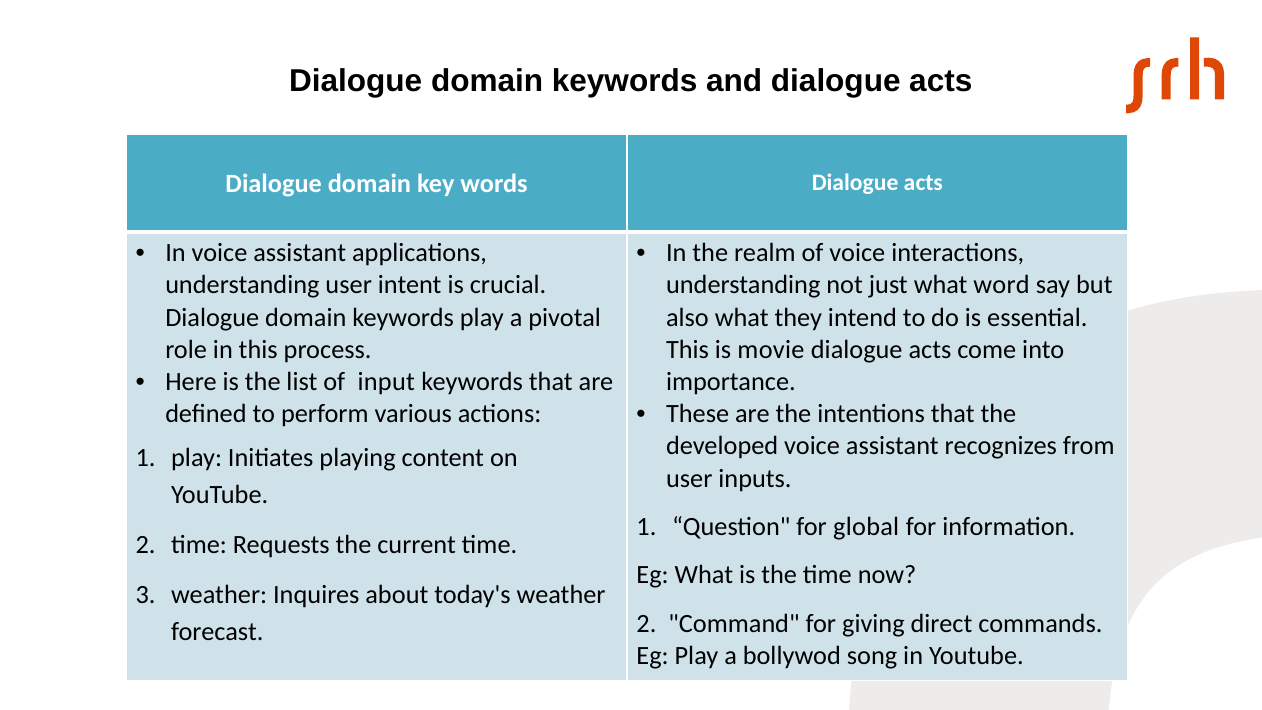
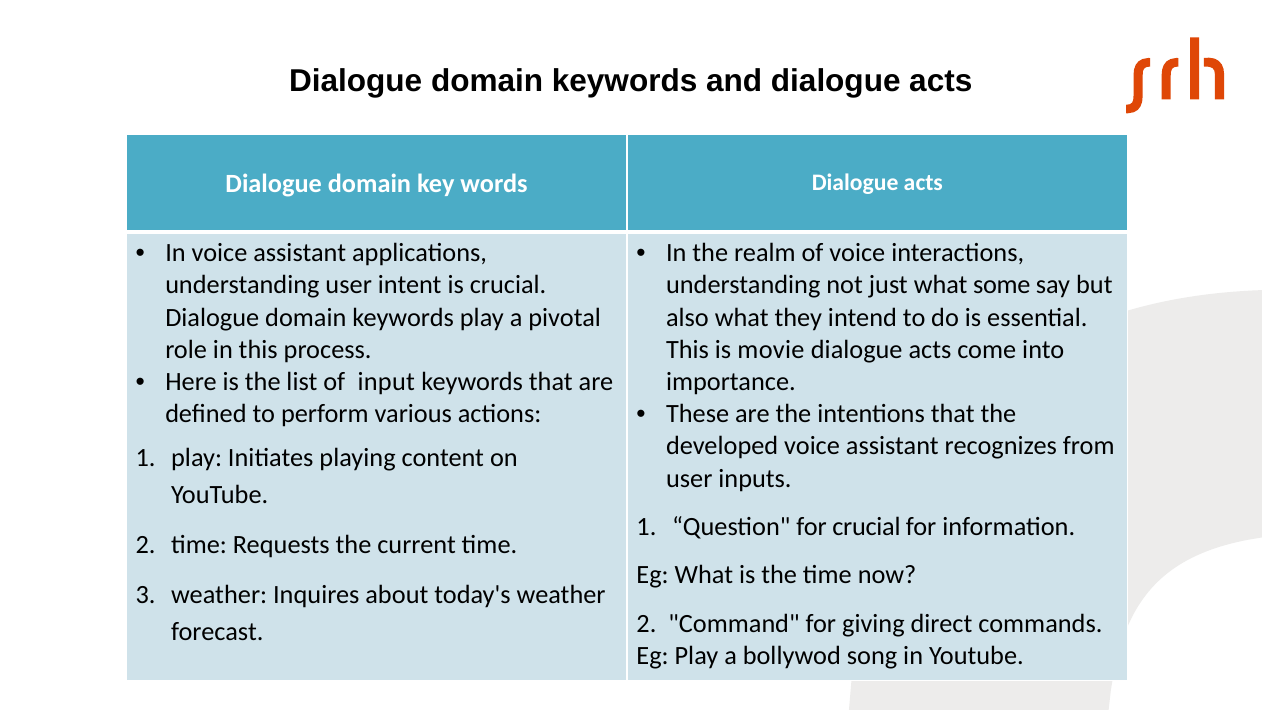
word: word -> some
for global: global -> crucial
